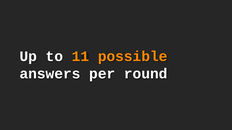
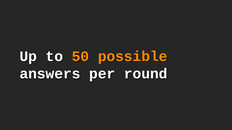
11: 11 -> 50
